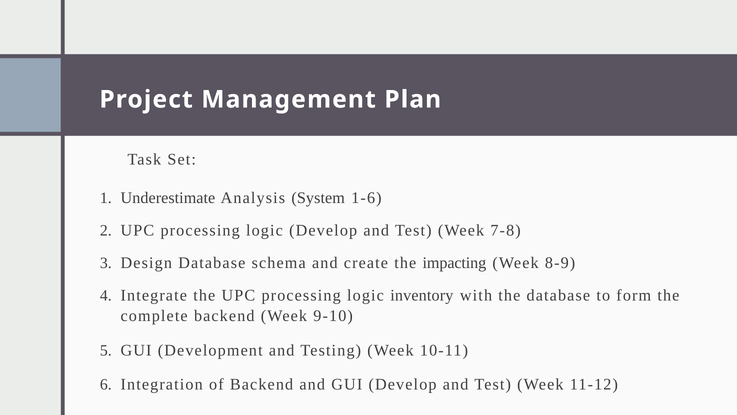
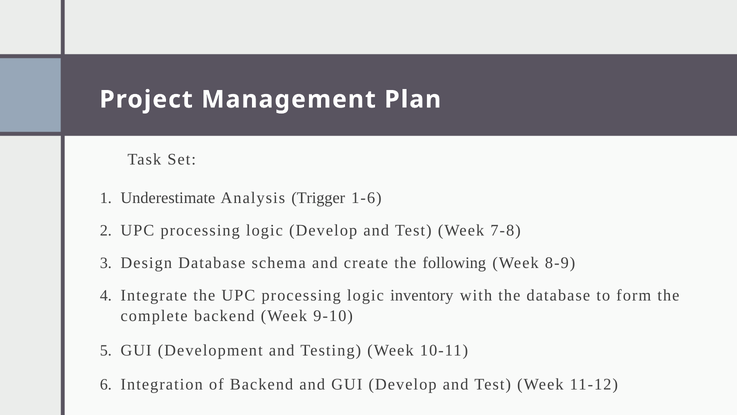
System: System -> Trigger
impacting: impacting -> following
